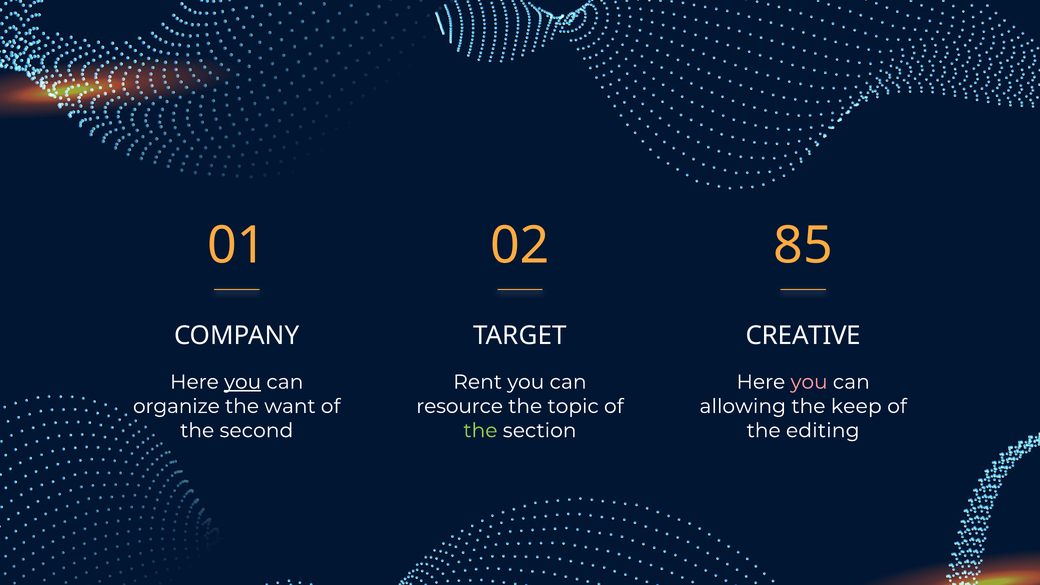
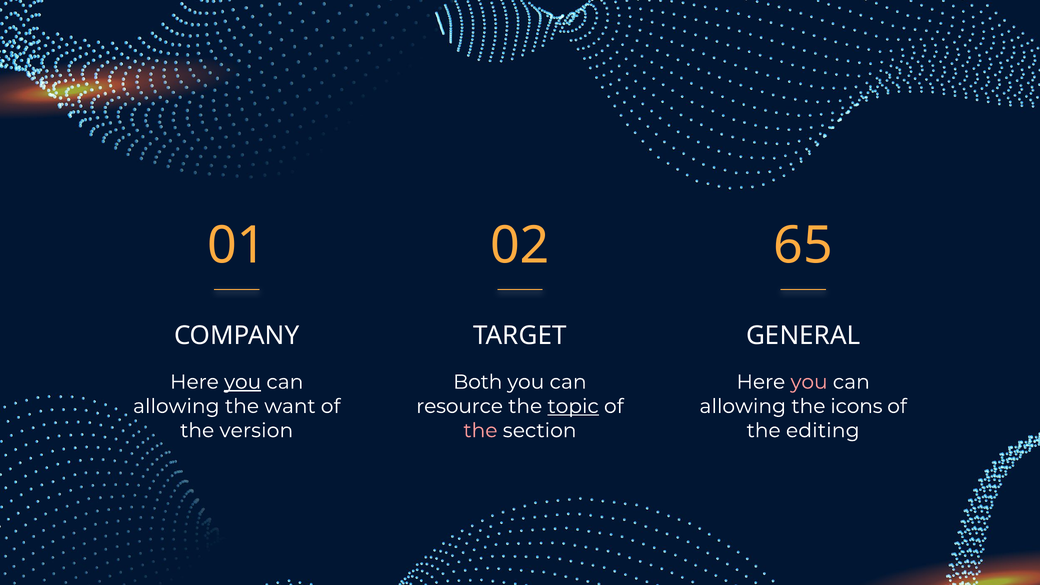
85: 85 -> 65
CREATIVE: CREATIVE -> GENERAL
Rent: Rent -> Both
organize at (176, 406): organize -> allowing
topic underline: none -> present
keep: keep -> icons
second: second -> version
the at (480, 431) colour: light green -> pink
